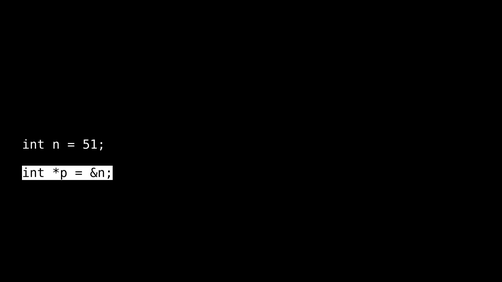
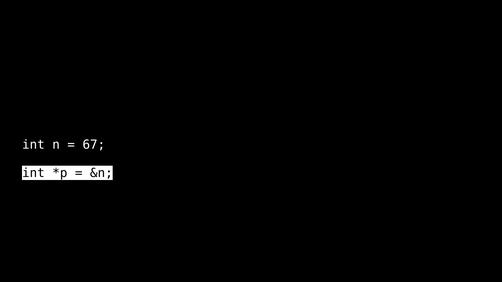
51: 51 -> 67
